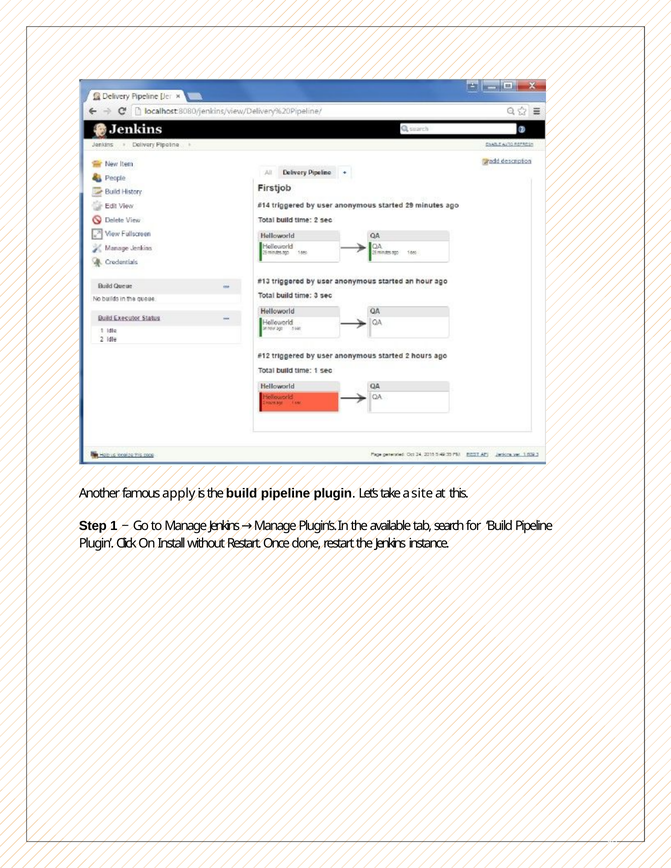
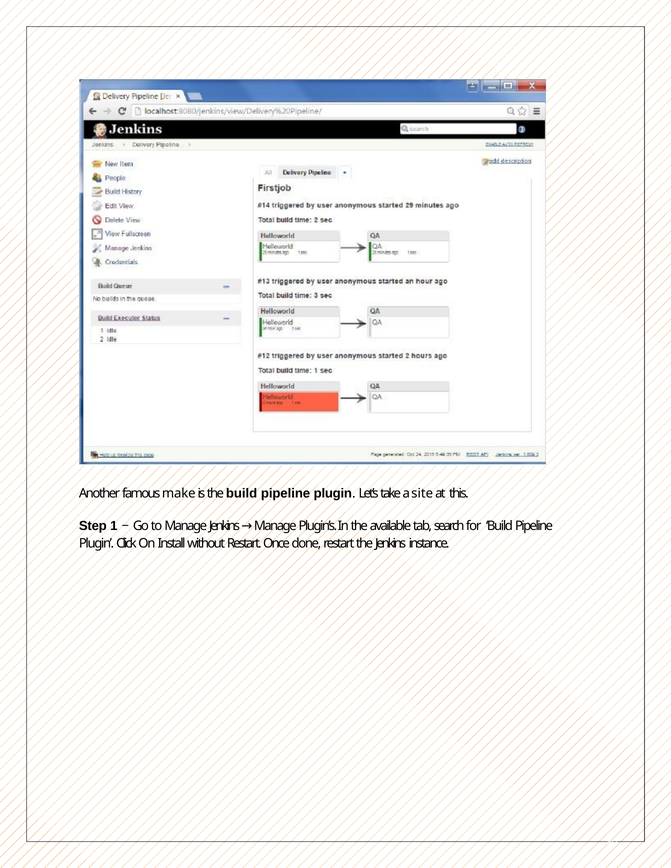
apply: apply -> make
